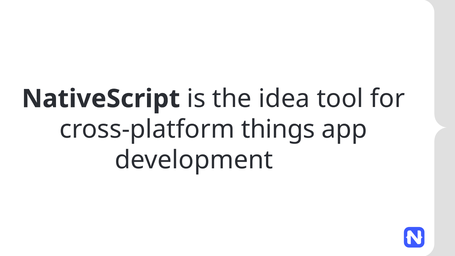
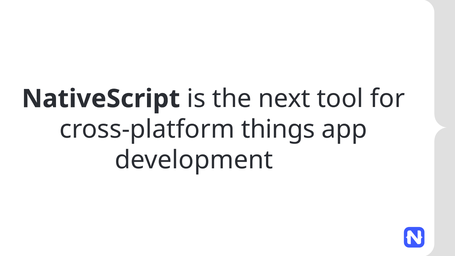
idea: idea -> next
